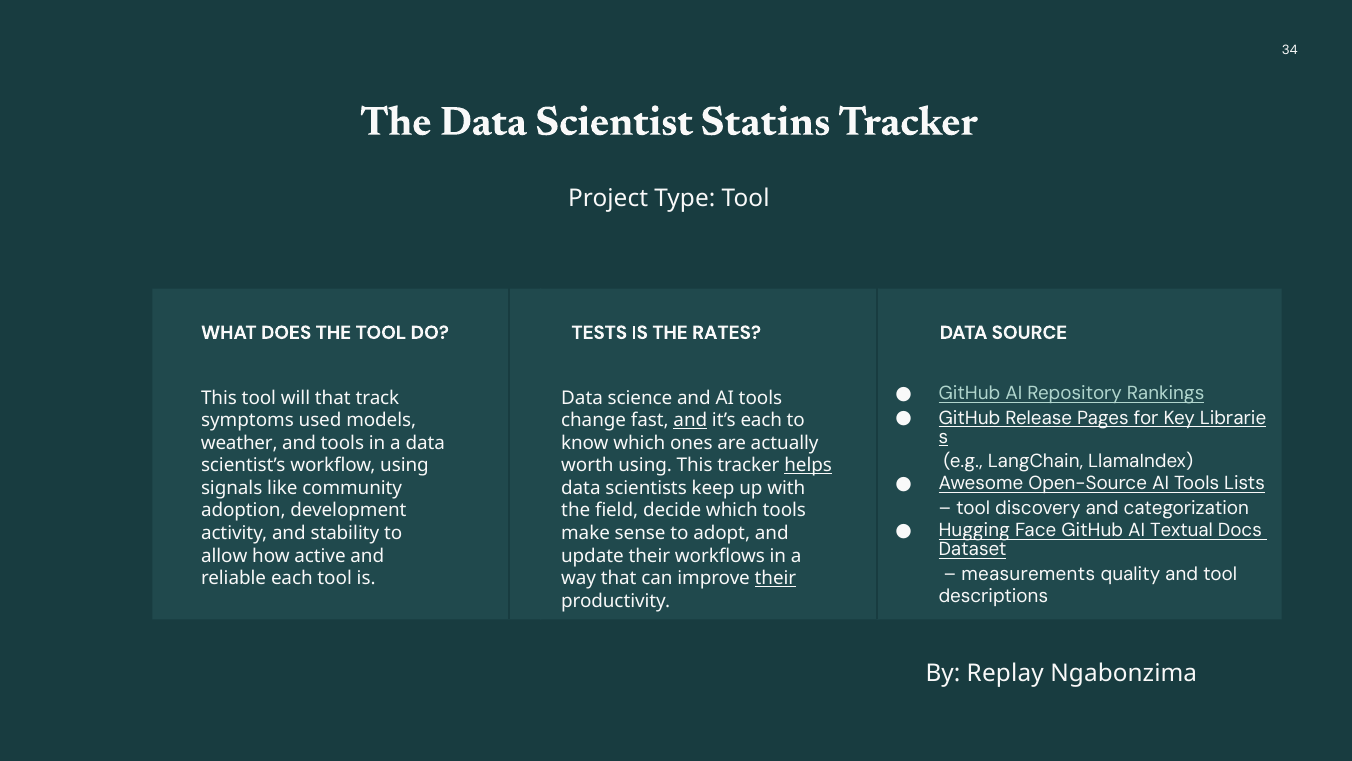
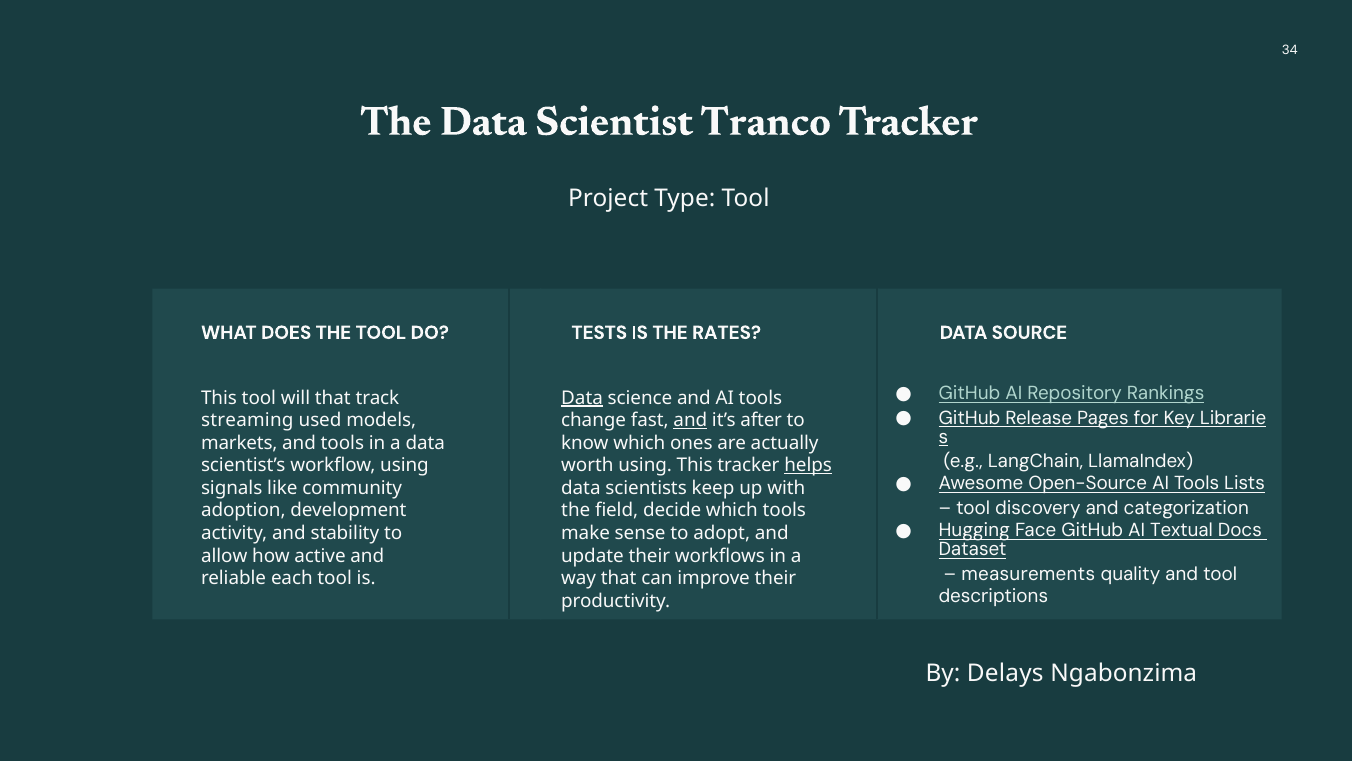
Statins: Statins -> Tranco
Data at (582, 398) underline: none -> present
symptoms: symptoms -> streaming
it’s each: each -> after
weather: weather -> markets
their at (775, 578) underline: present -> none
Replay: Replay -> Delays
